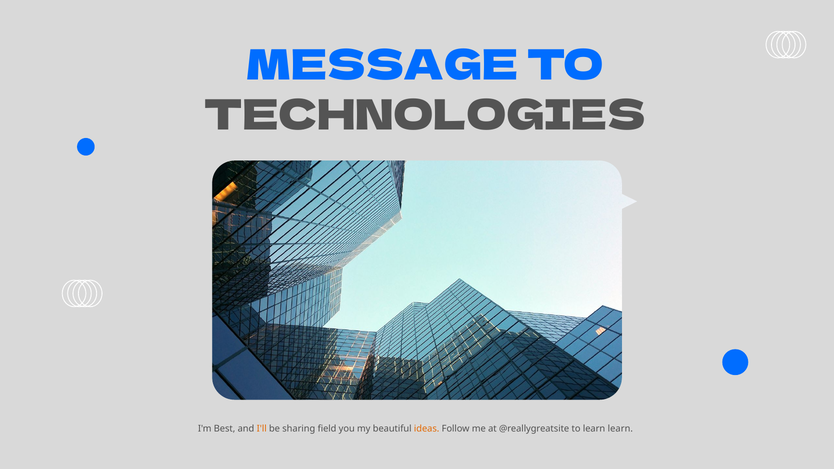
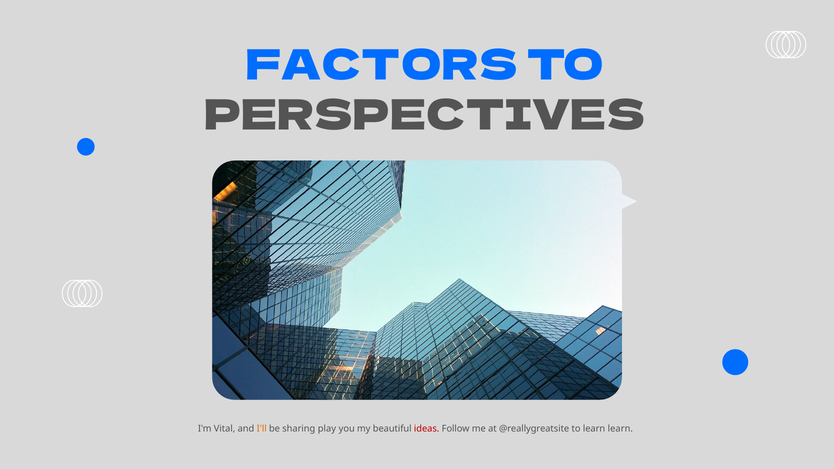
MESSAGE: MESSAGE -> FACTORS
TECHNOLOGIES: TECHNOLOGIES -> PERSPECTIVES
Best: Best -> Vital
field: field -> play
ideas colour: orange -> red
